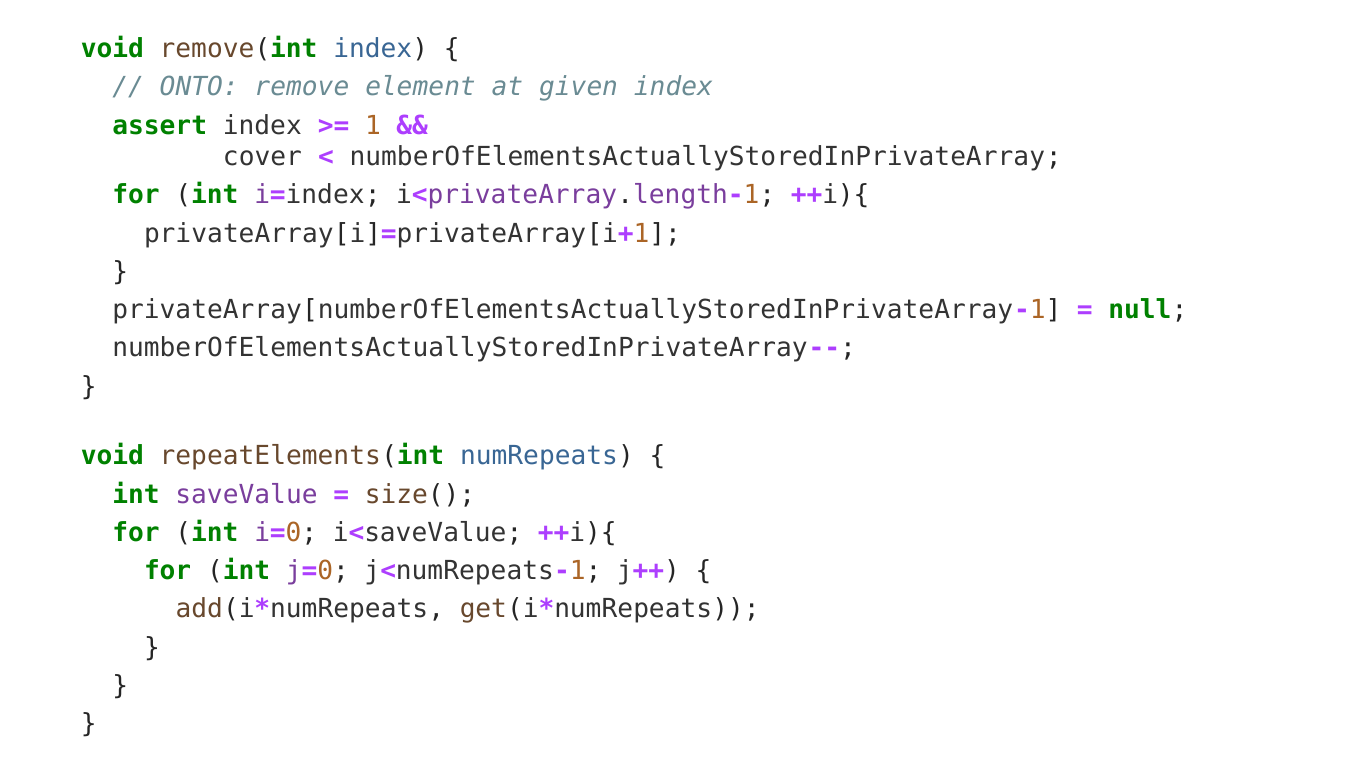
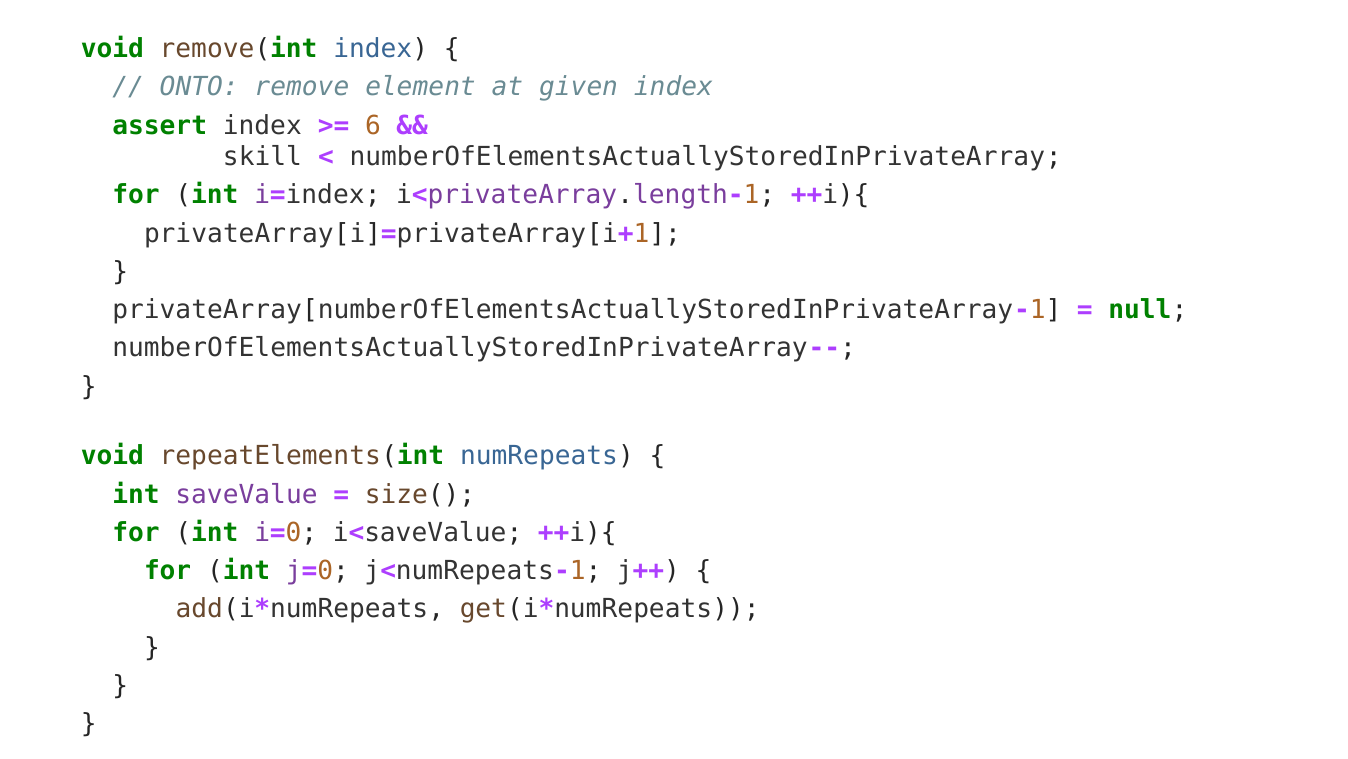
1: 1 -> 6
cover: cover -> skill
